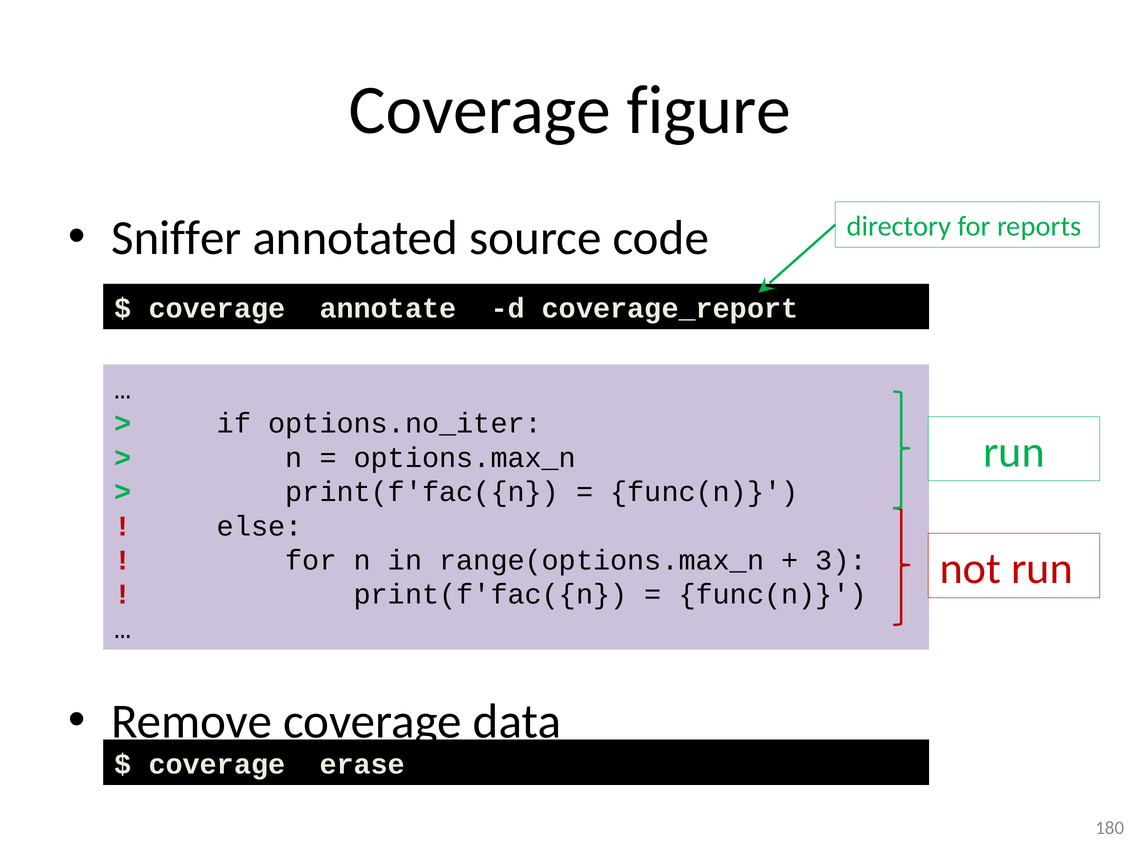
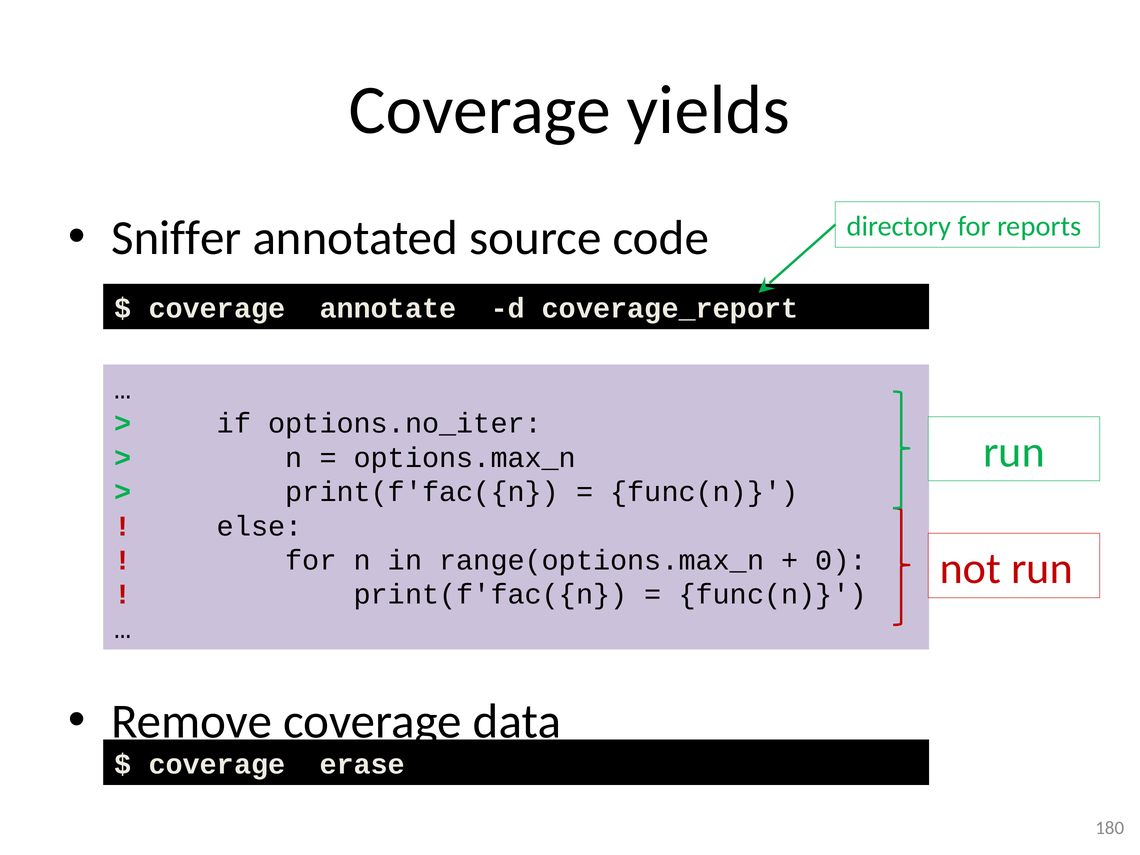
figure: figure -> yields
3: 3 -> 0
